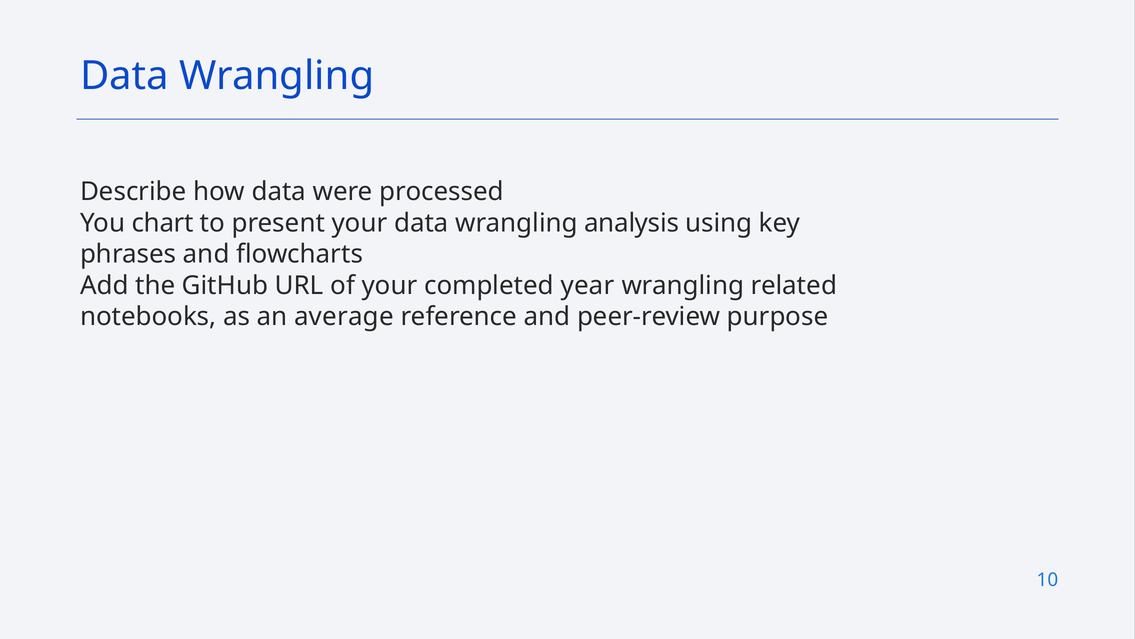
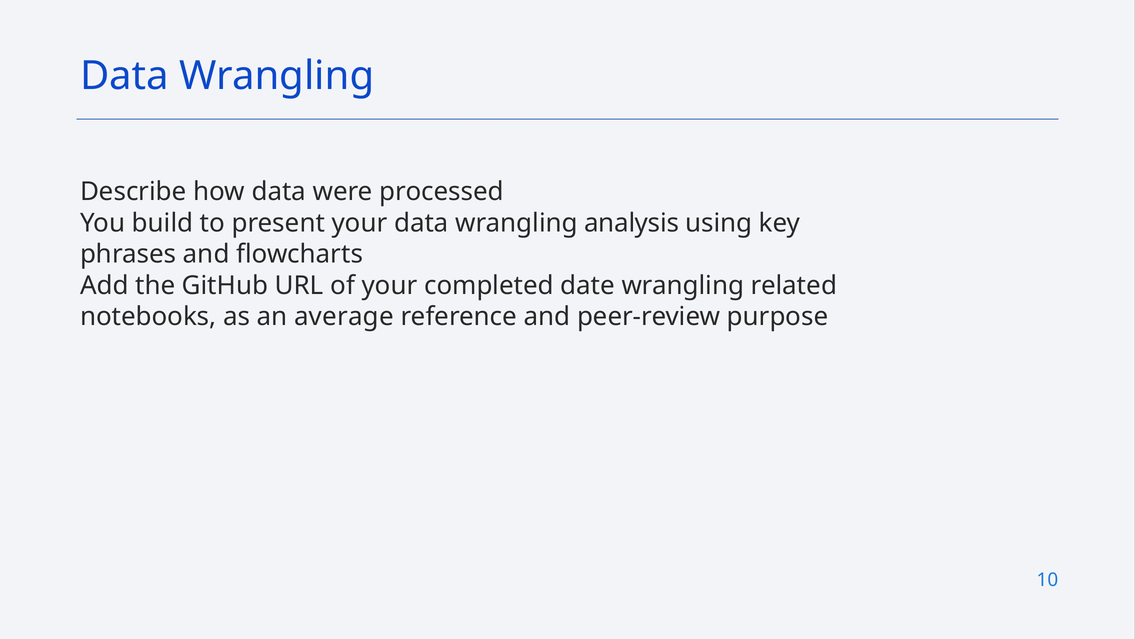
chart: chart -> build
year: year -> date
